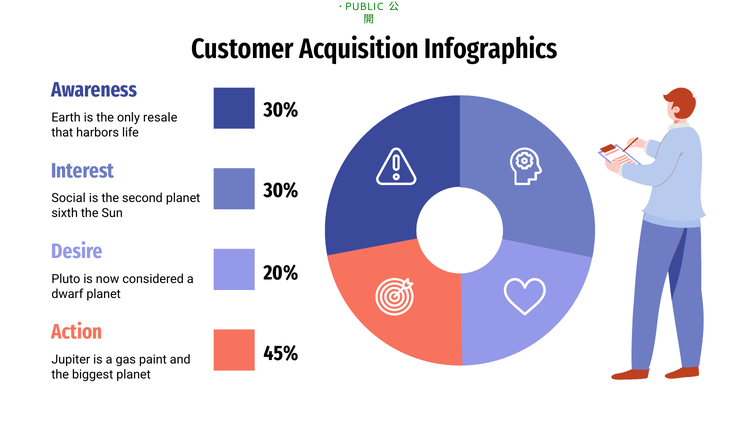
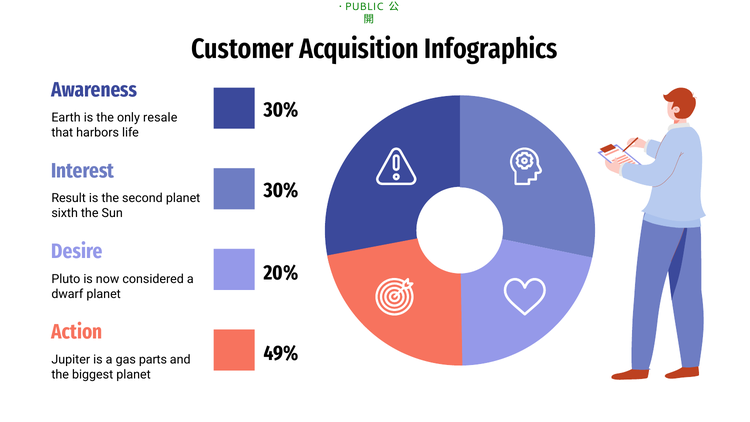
Social: Social -> Result
45%: 45% -> 49%
paint: paint -> parts
